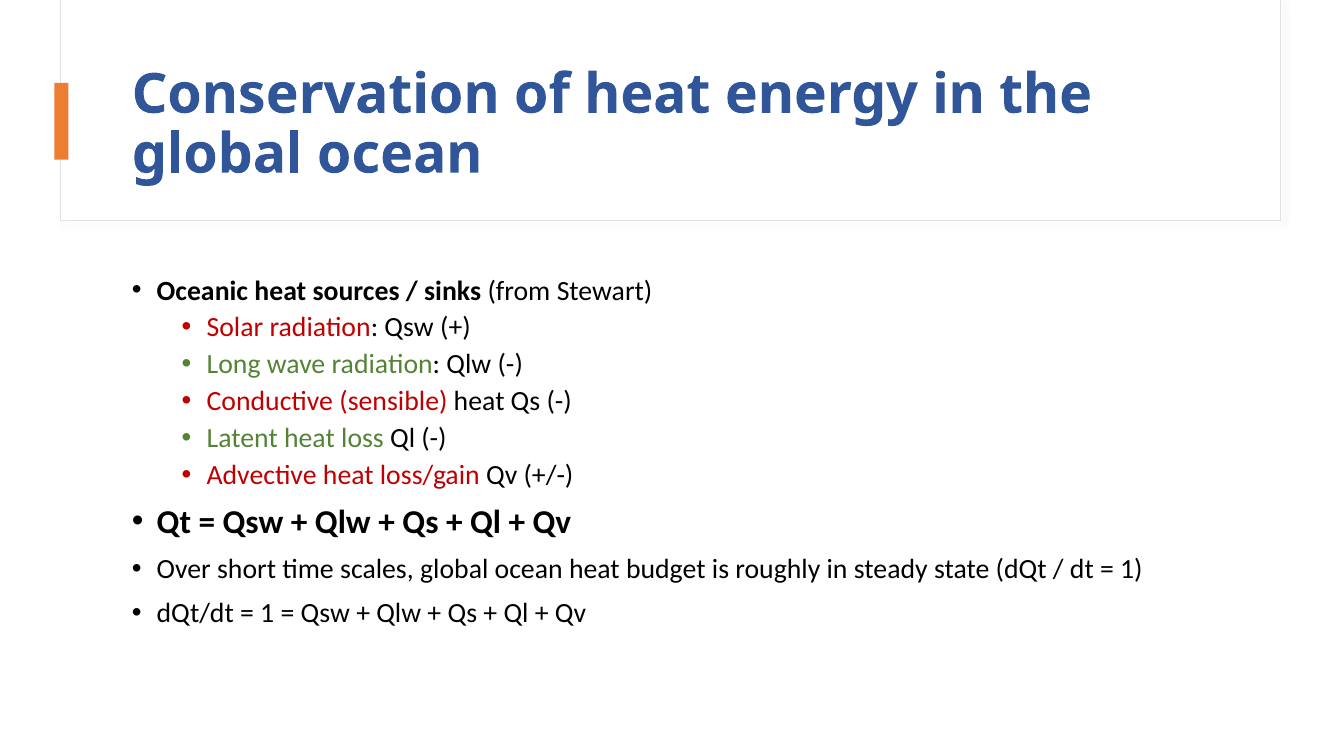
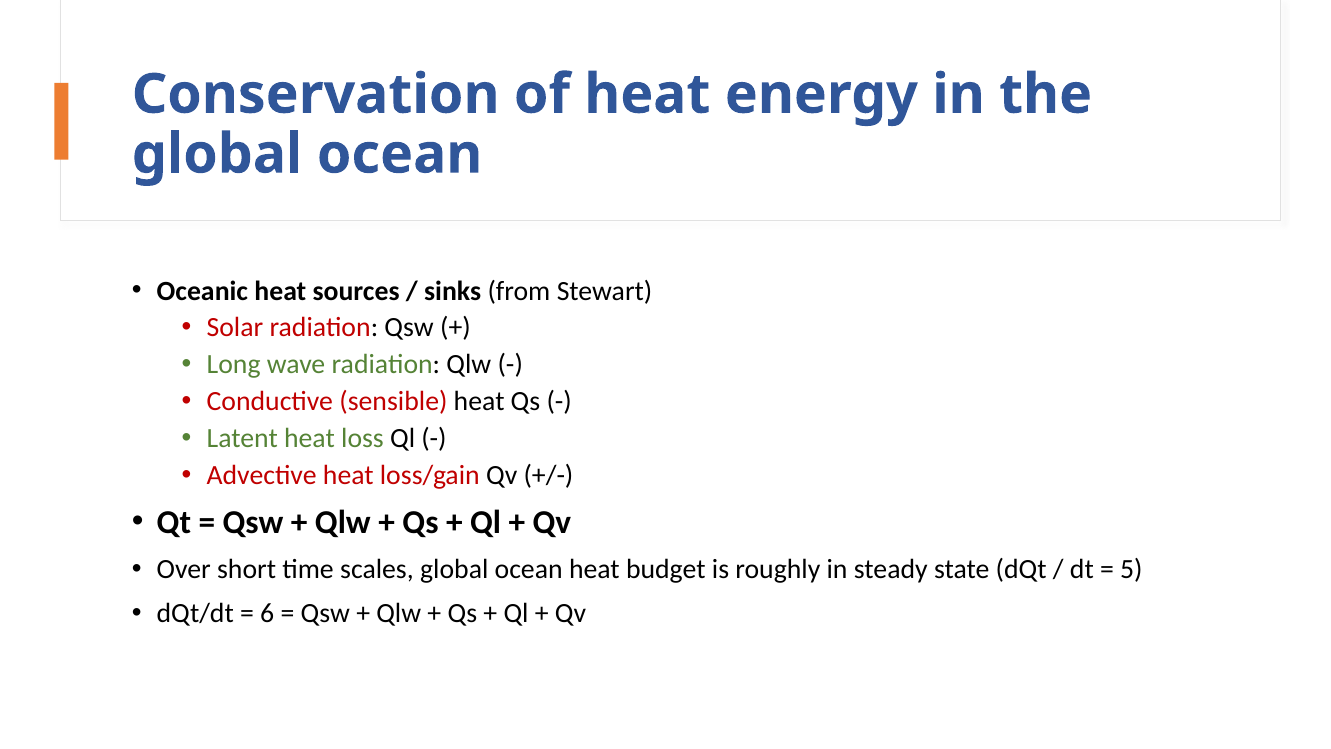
1 at (1131, 569): 1 -> 5
1 at (267, 613): 1 -> 6
